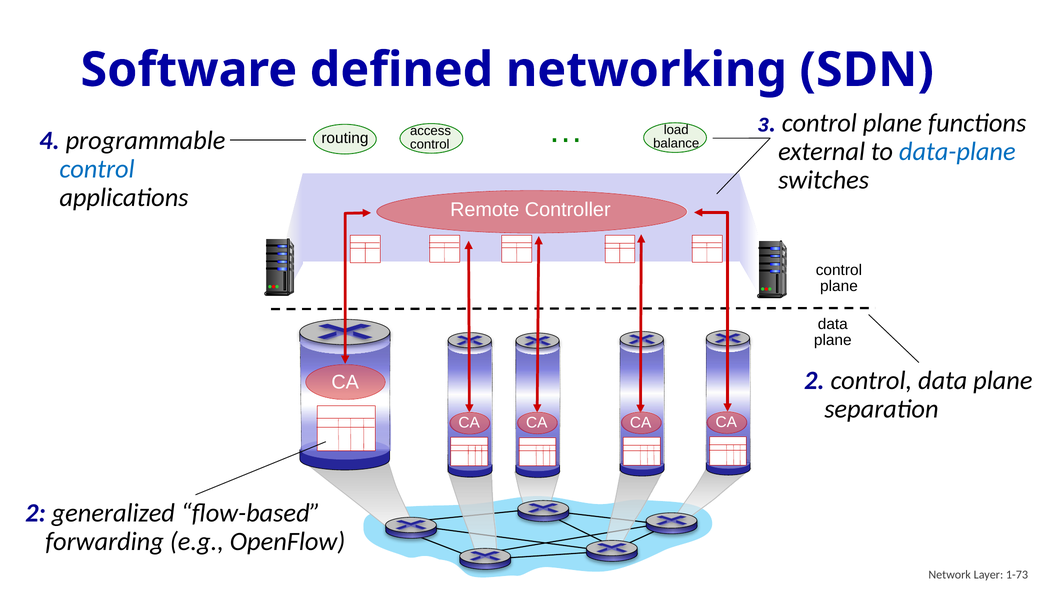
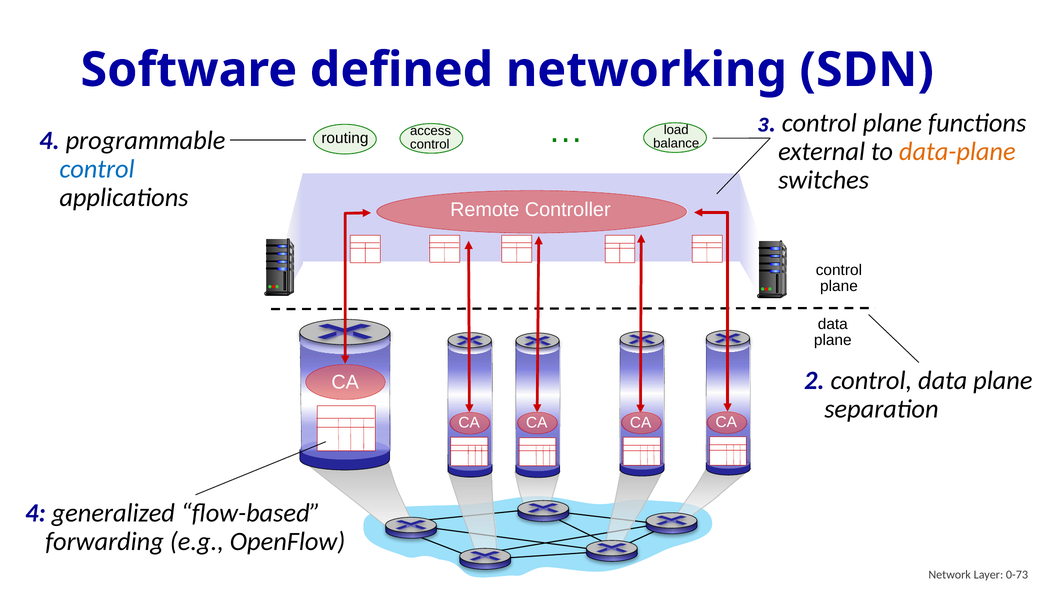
data-plane colour: blue -> orange
2 at (35, 513): 2 -> 4
1-73: 1-73 -> 0-73
